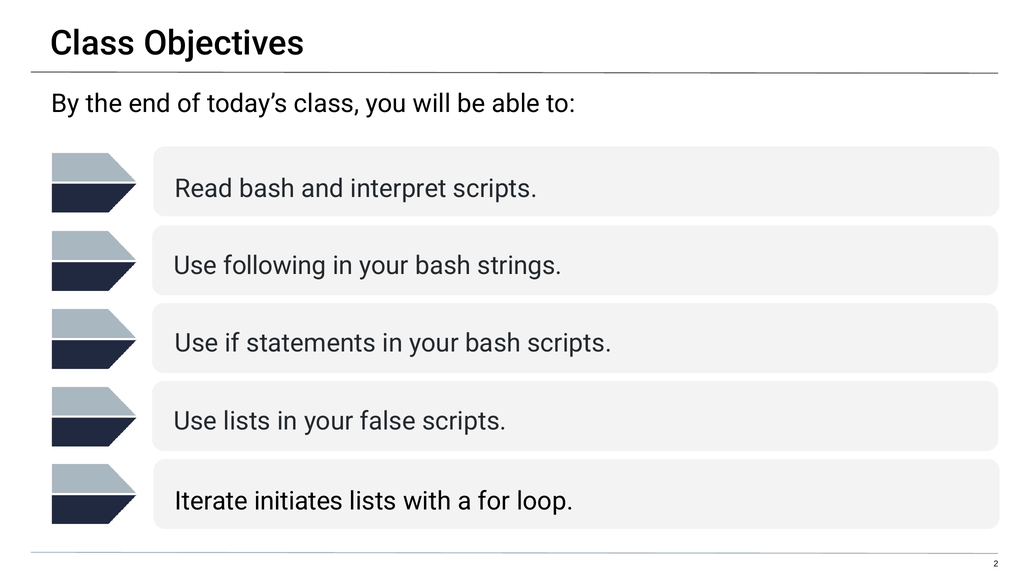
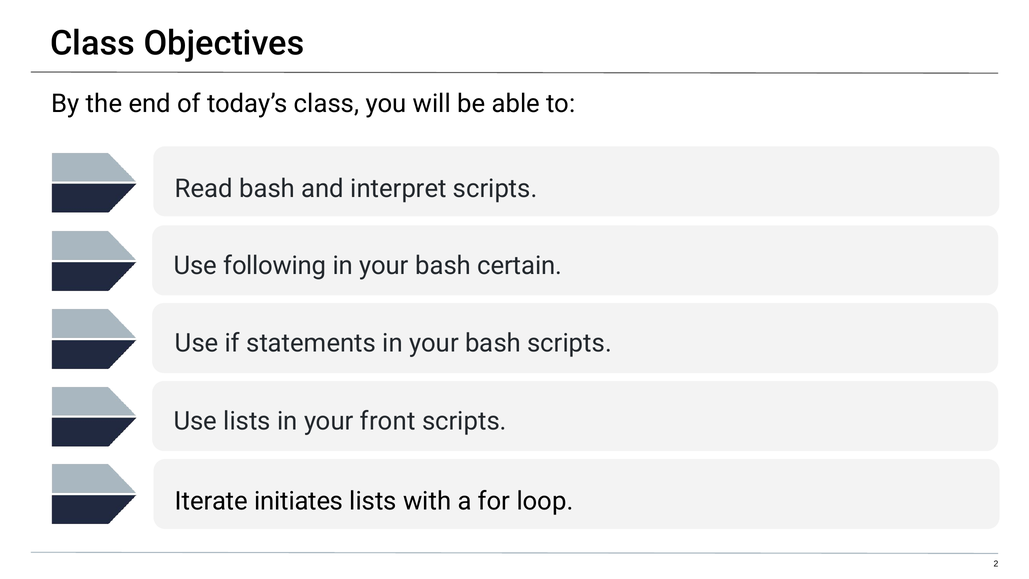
strings: strings -> certain
false: false -> front
